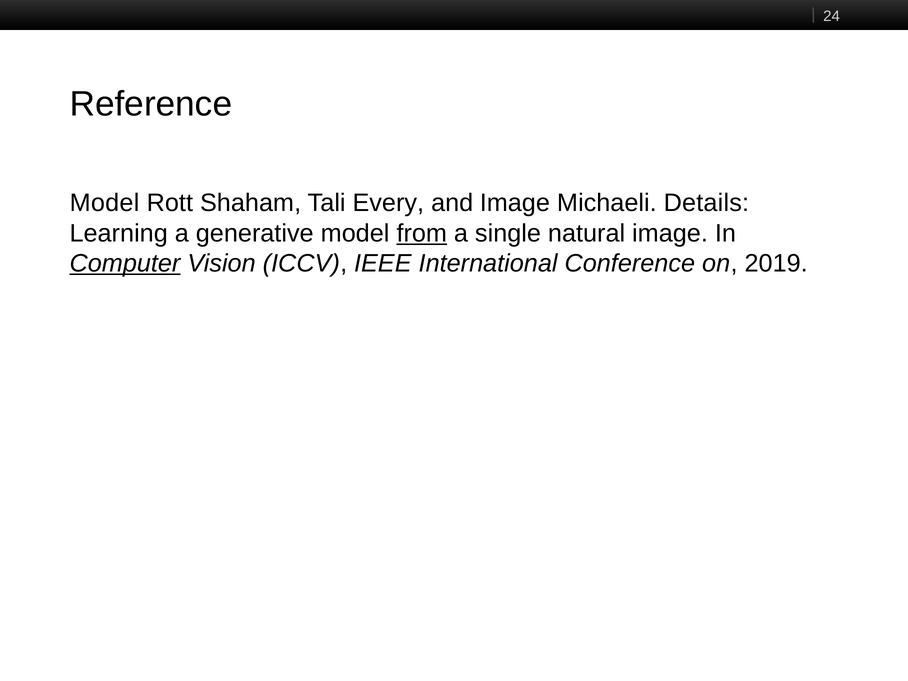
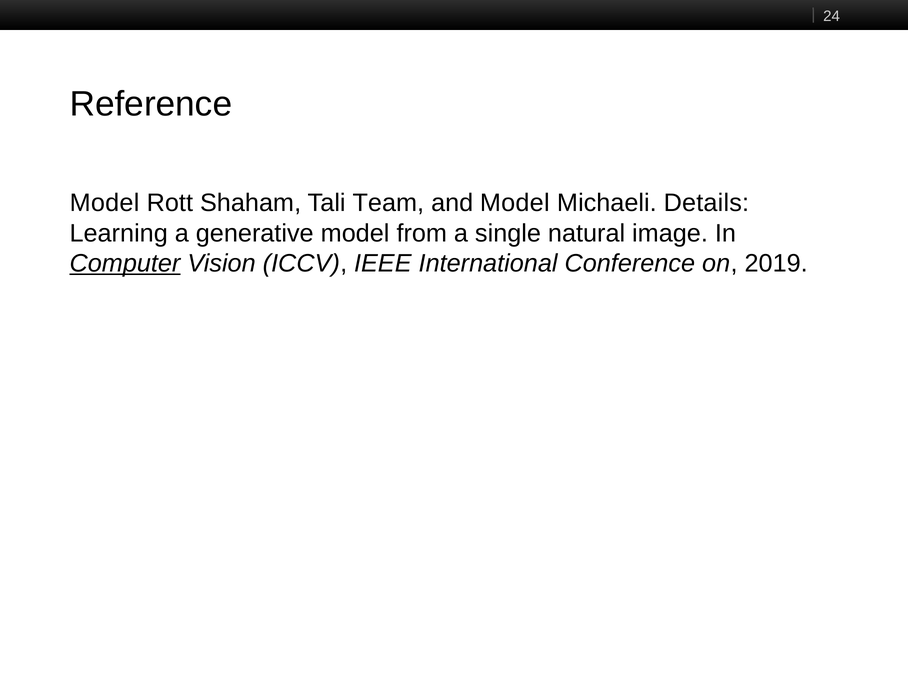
Every: Every -> Team
and Image: Image -> Model
from underline: present -> none
